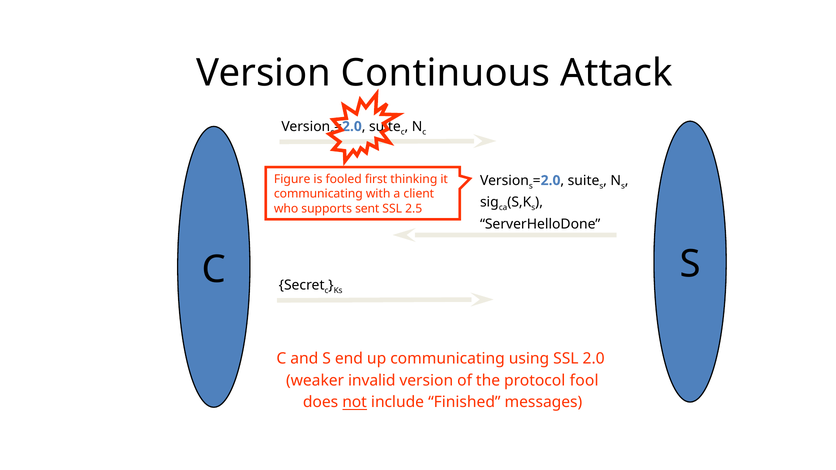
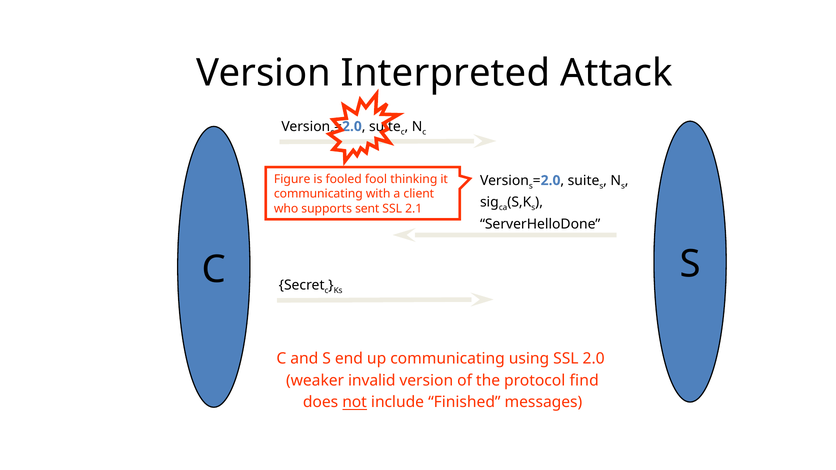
Continuous: Continuous -> Interpreted
first: first -> fool
2.5: 2.5 -> 2.1
fool: fool -> find
